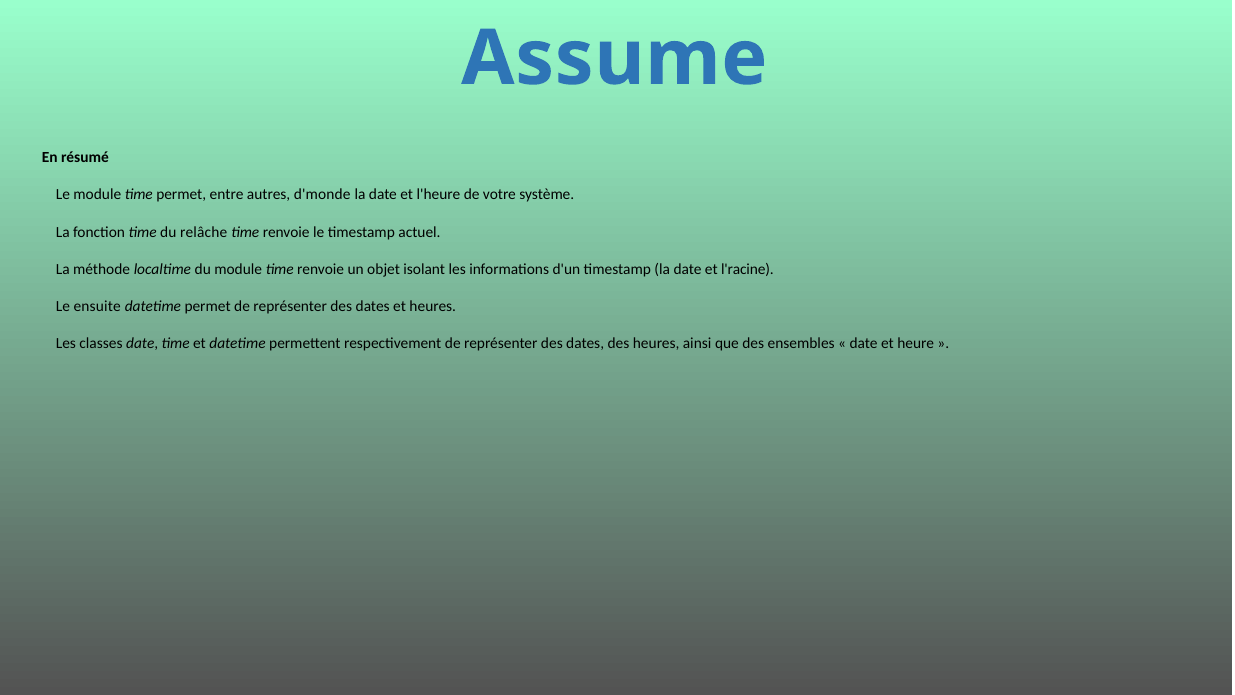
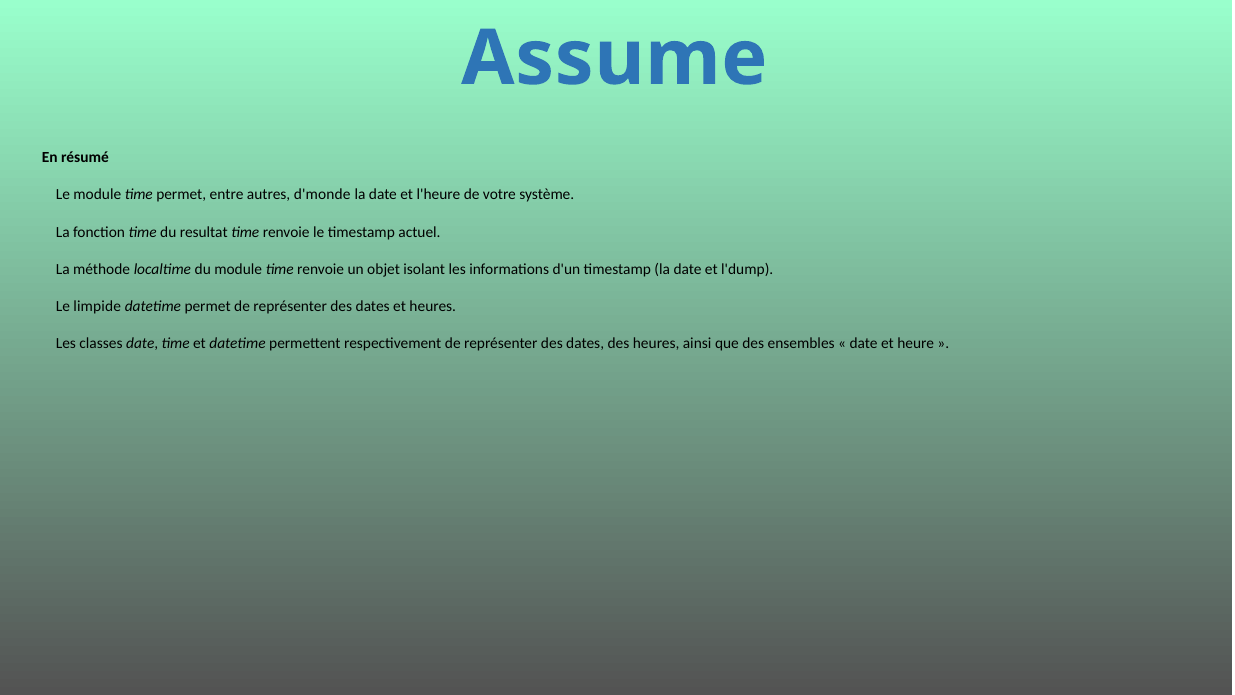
relâche: relâche -> resultat
l'racine: l'racine -> l'dump
ensuite: ensuite -> limpide
